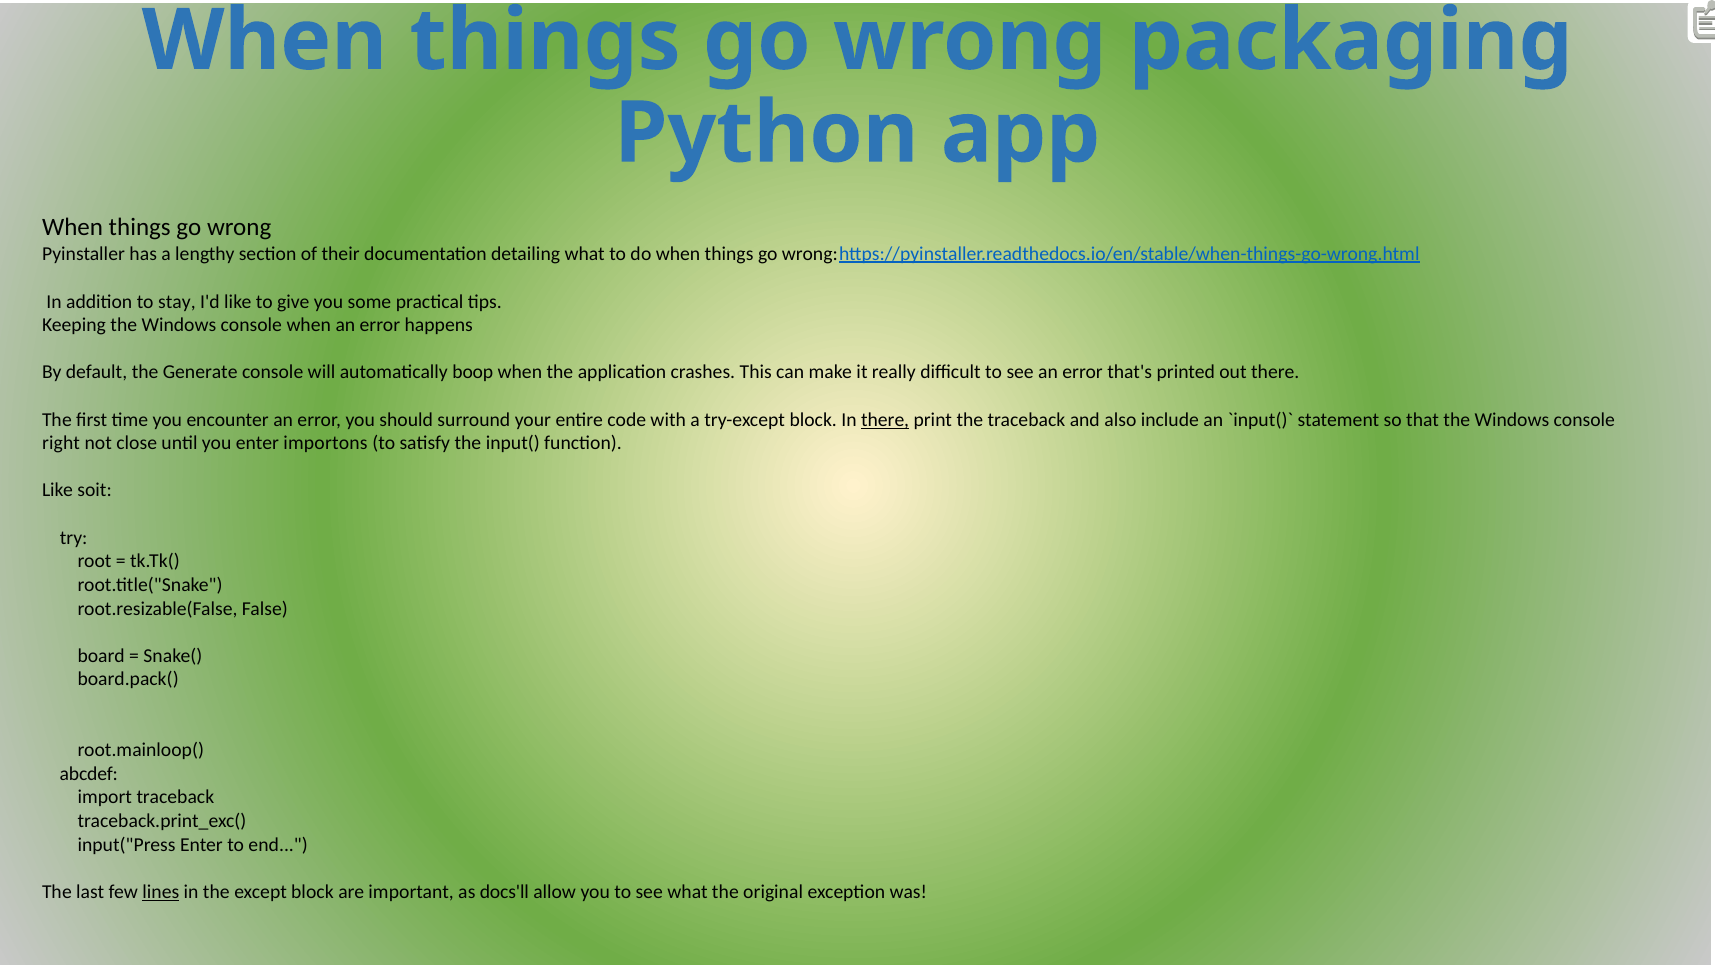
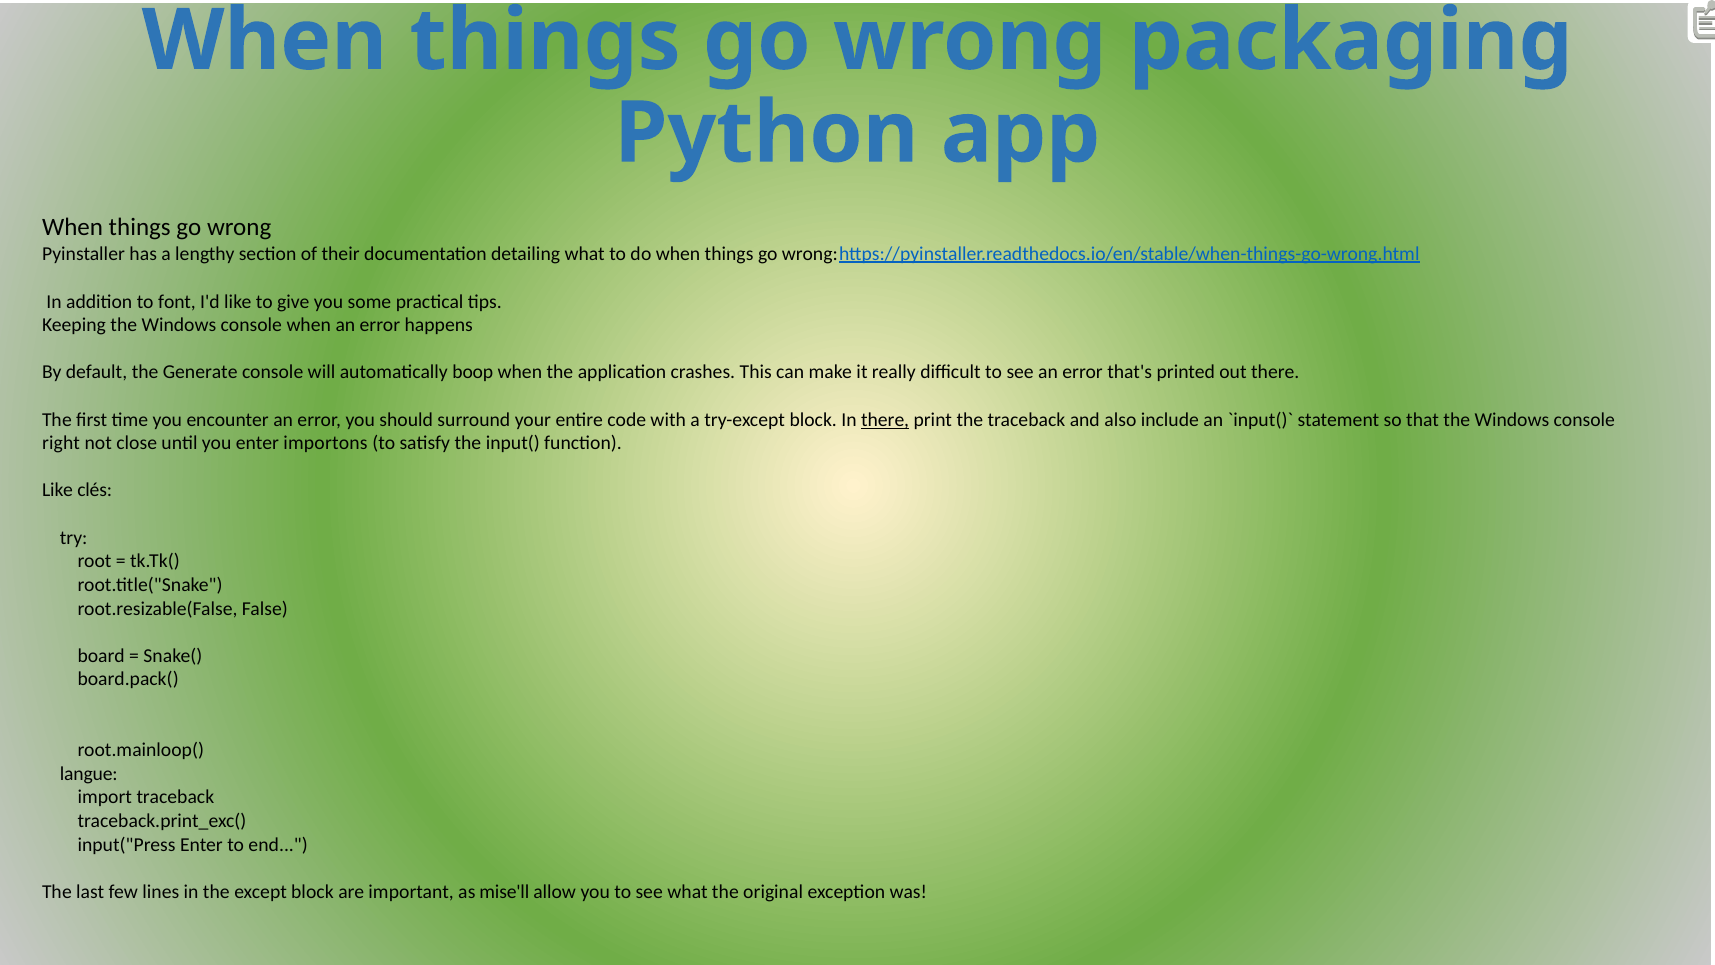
stay: stay -> font
soit: soit -> clés
abcdef: abcdef -> langue
lines underline: present -> none
docs'll: docs'll -> mise'll
